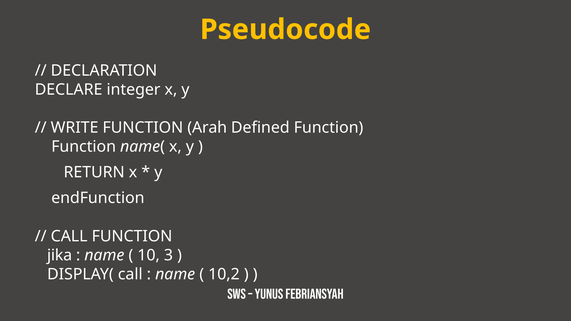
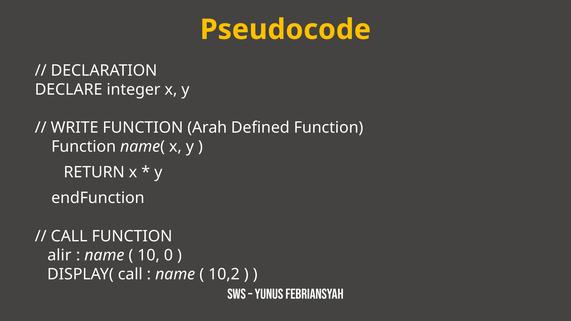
jika: jika -> alir
3: 3 -> 0
